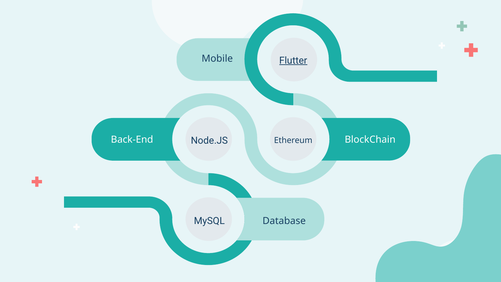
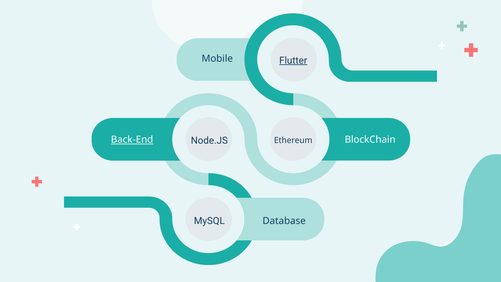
Back-End underline: none -> present
